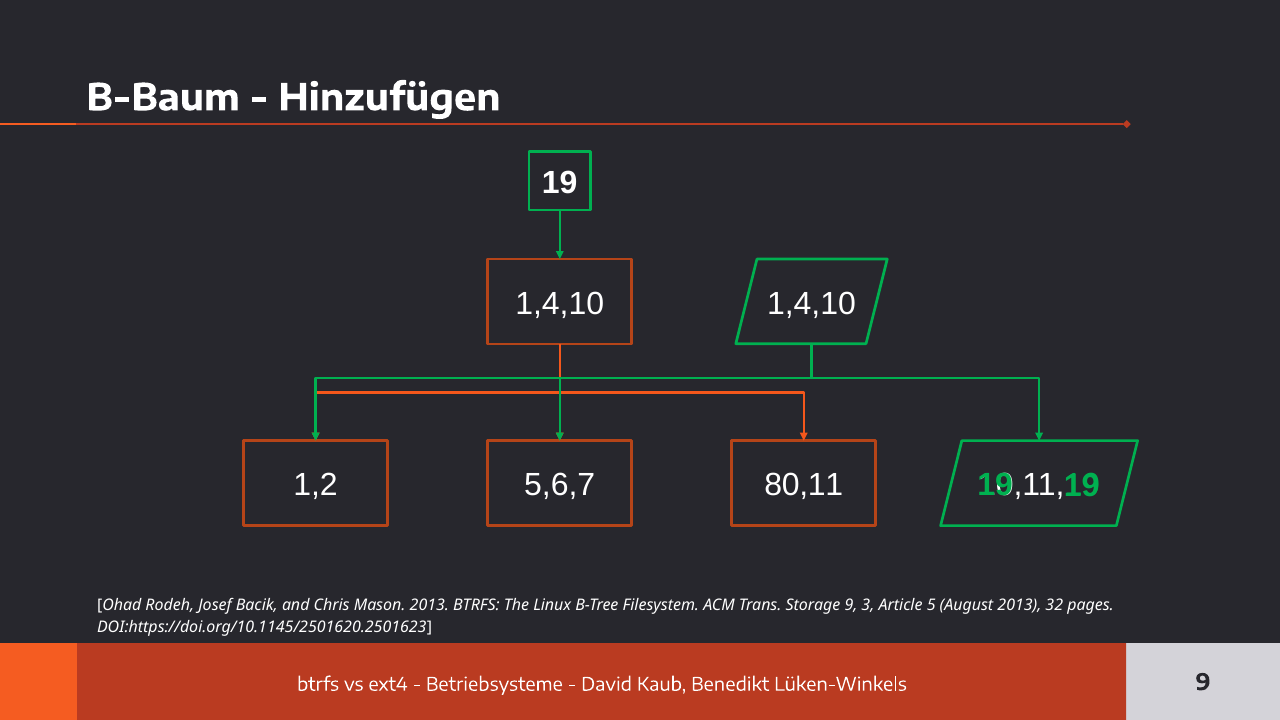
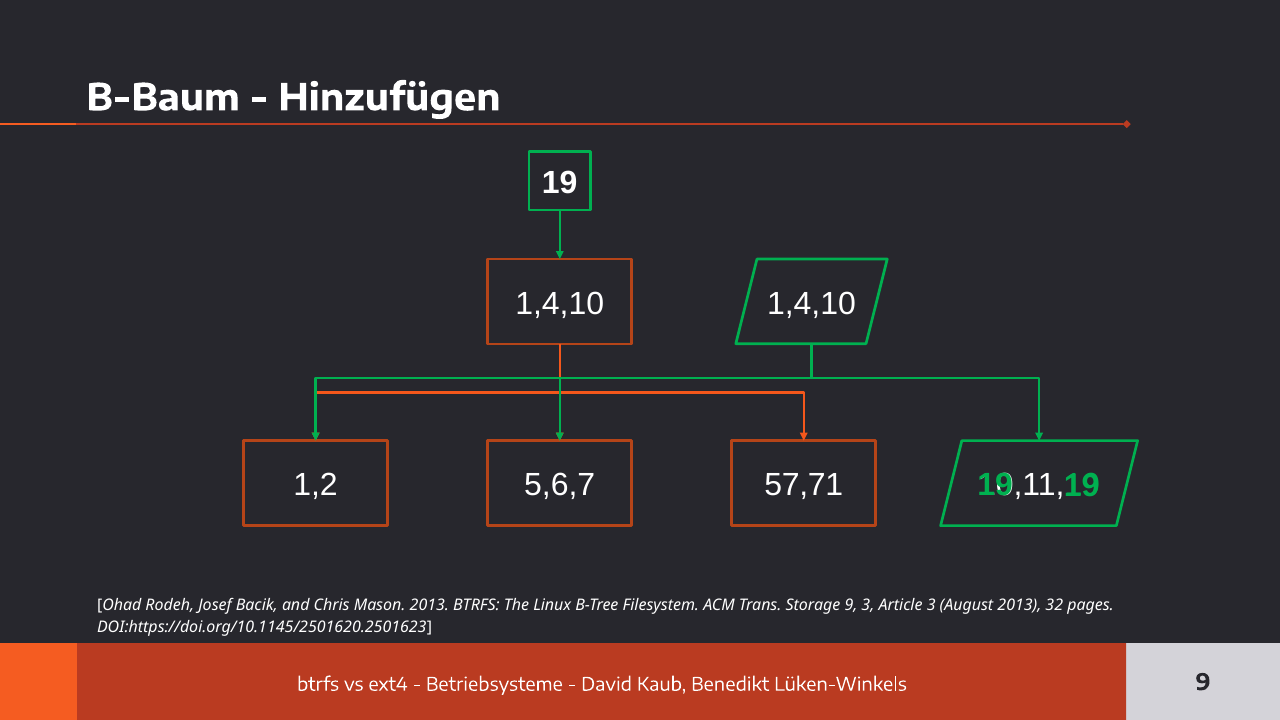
80,11: 80,11 -> 57,71
Article 5: 5 -> 3
